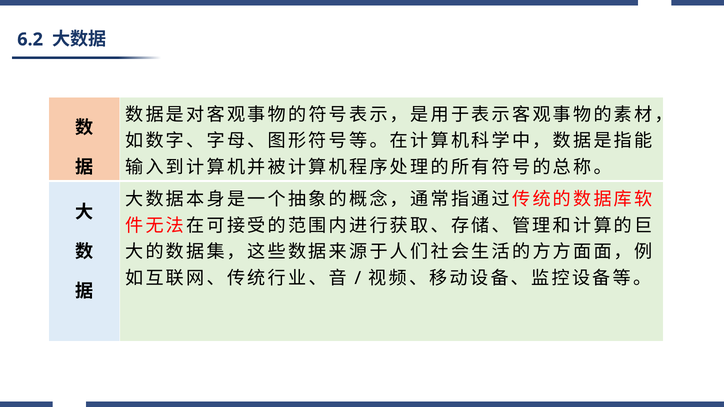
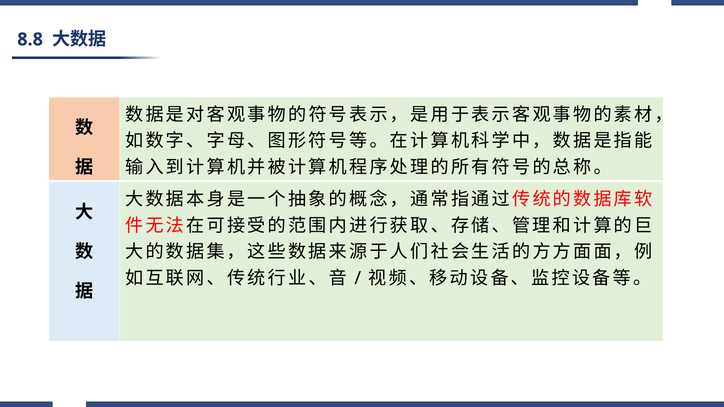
6.2: 6.2 -> 8.8
